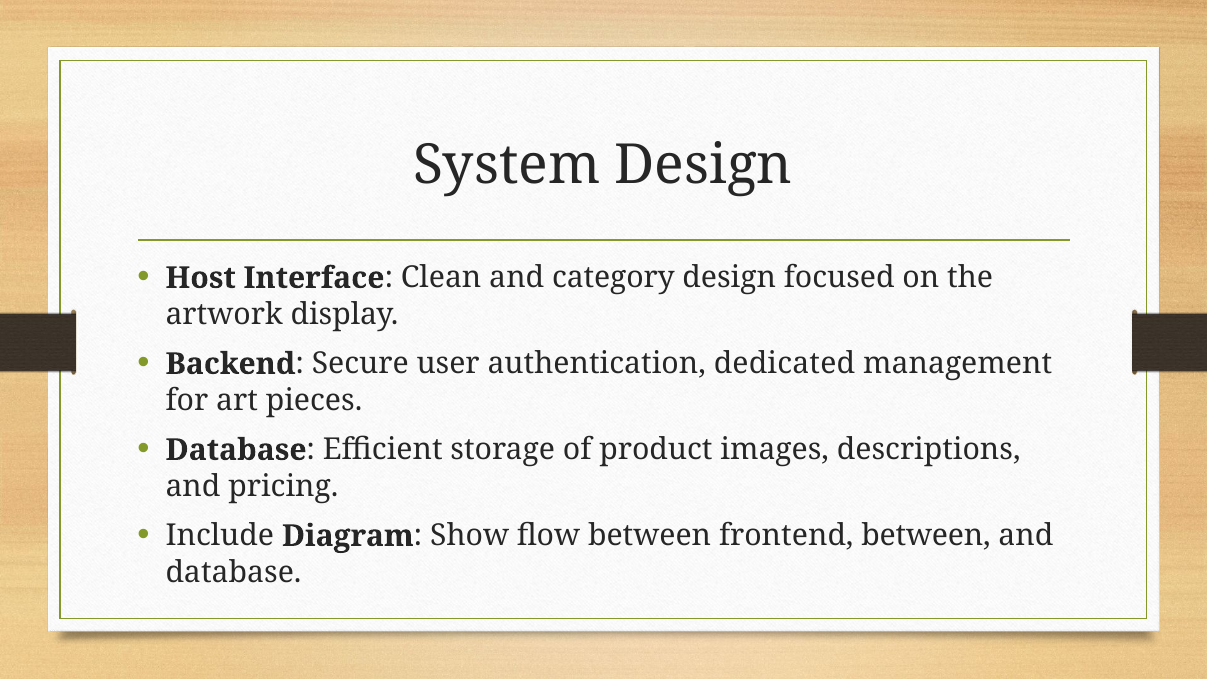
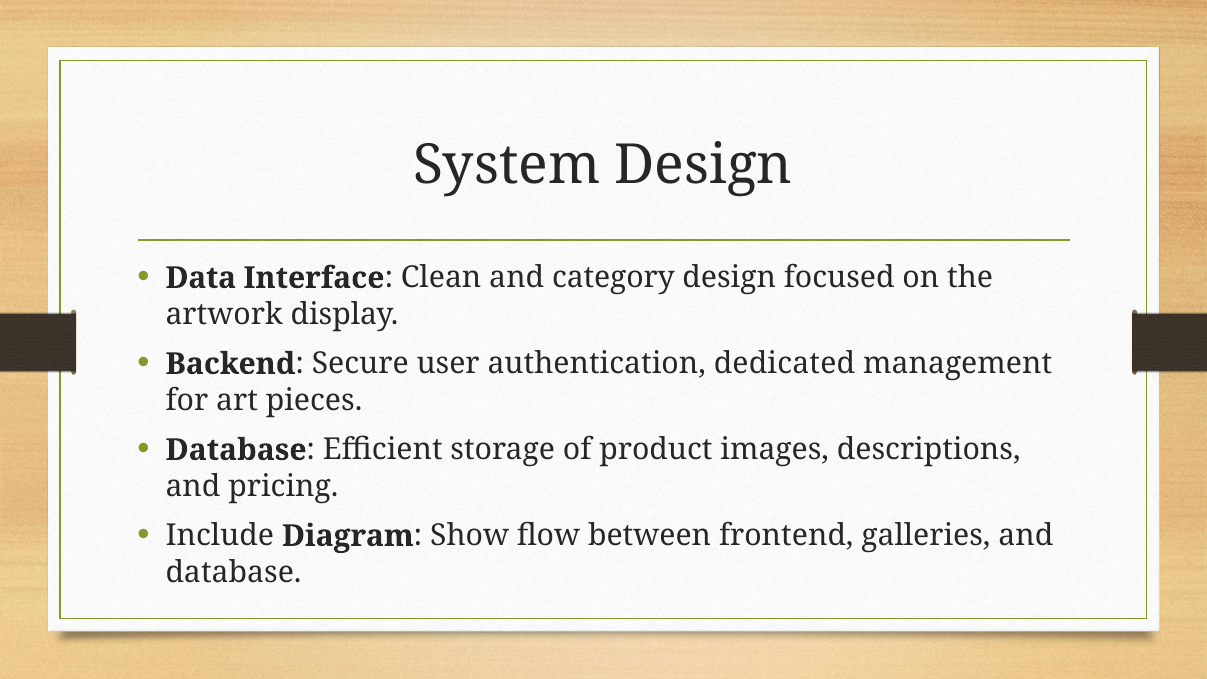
Host: Host -> Data
frontend between: between -> galleries
